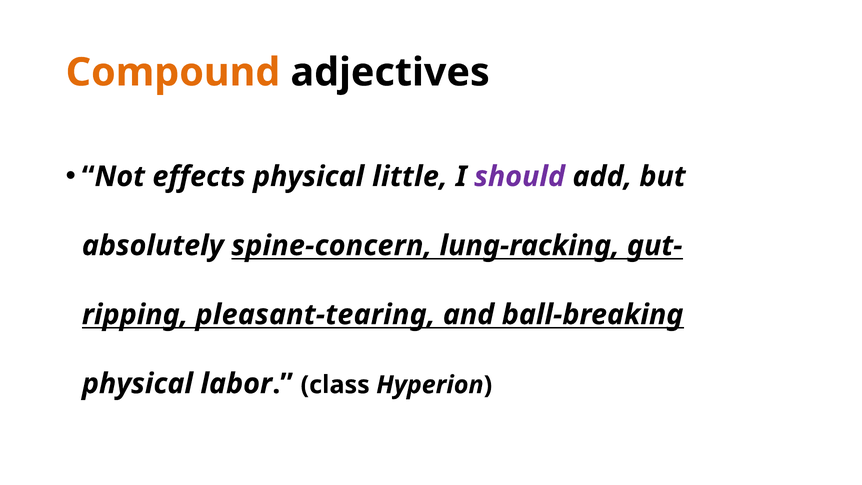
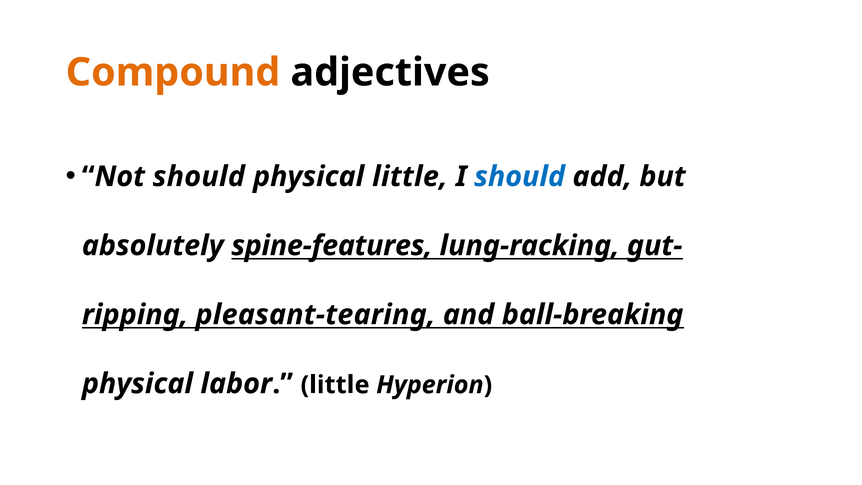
Not effects: effects -> should
should at (520, 177) colour: purple -> blue
spine-concern: spine-concern -> spine-features
labor class: class -> little
